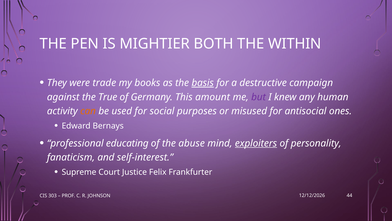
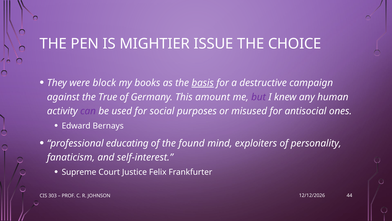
BOTH: BOTH -> ISSUE
WITHIN: WITHIN -> CHOICE
trade: trade -> block
can colour: orange -> purple
abuse: abuse -> found
exploiters underline: present -> none
